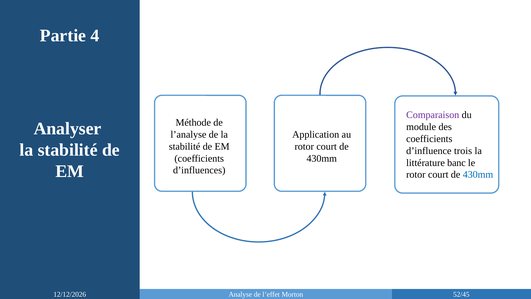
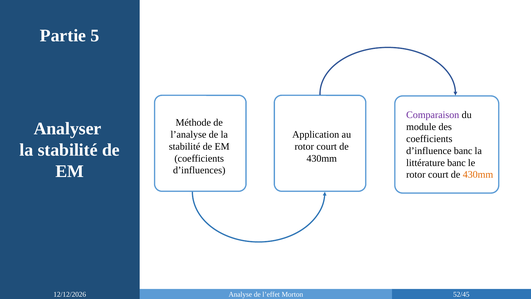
4: 4 -> 5
d’influence trois: trois -> banc
430mm at (478, 174) colour: blue -> orange
